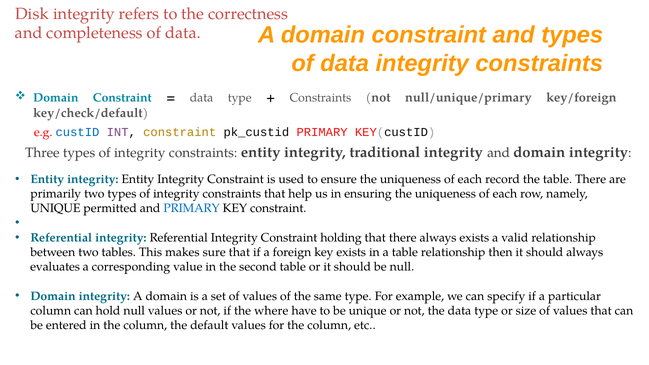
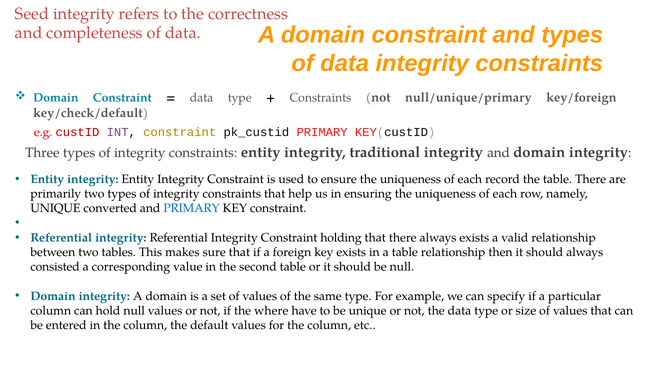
Disk: Disk -> Seed
custID colour: blue -> red
permitted: permitted -> converted
evaluates: evaluates -> consisted
